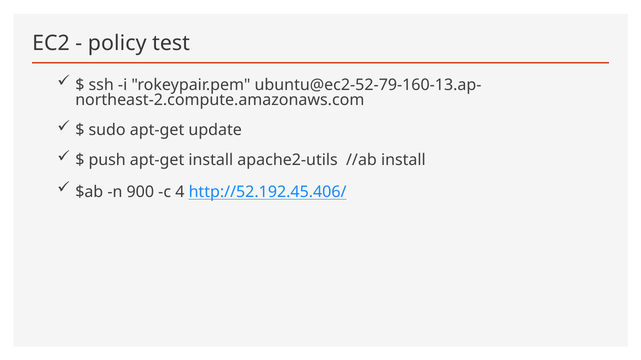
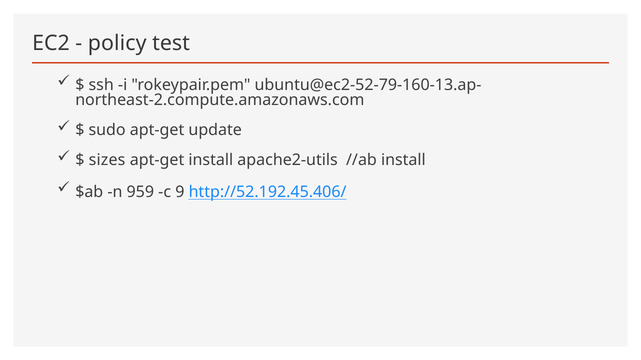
push: push -> sizes
900: 900 -> 959
4: 4 -> 9
